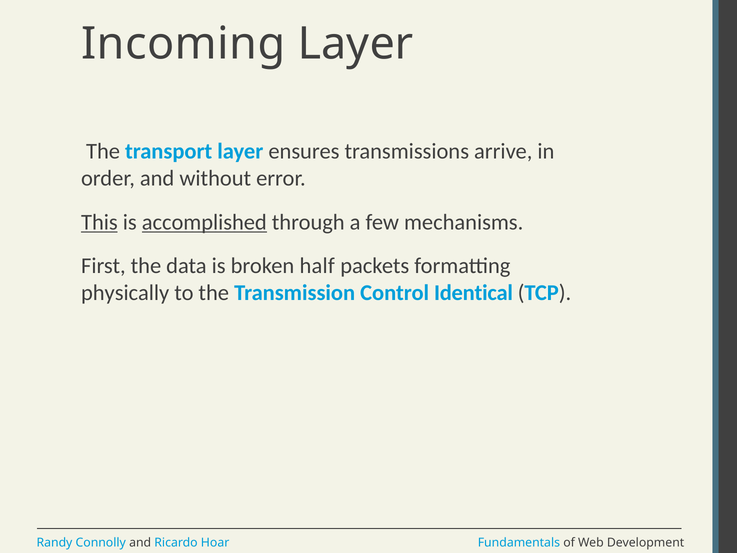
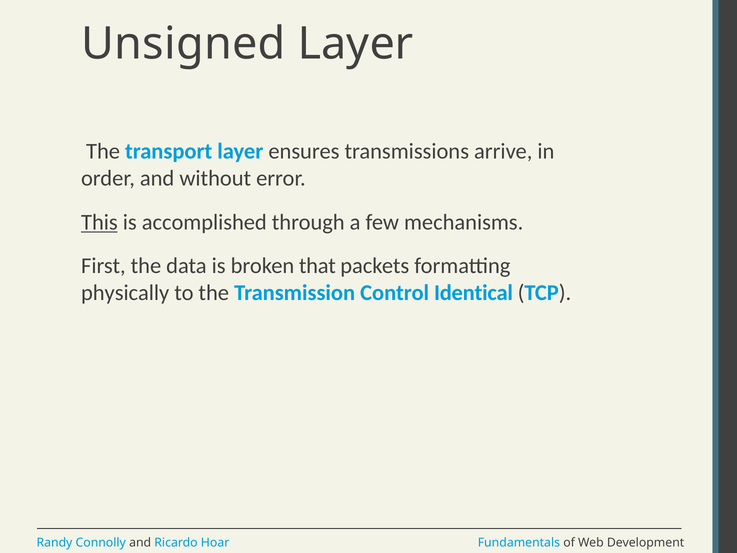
Incoming: Incoming -> Unsigned
accomplished underline: present -> none
half: half -> that
